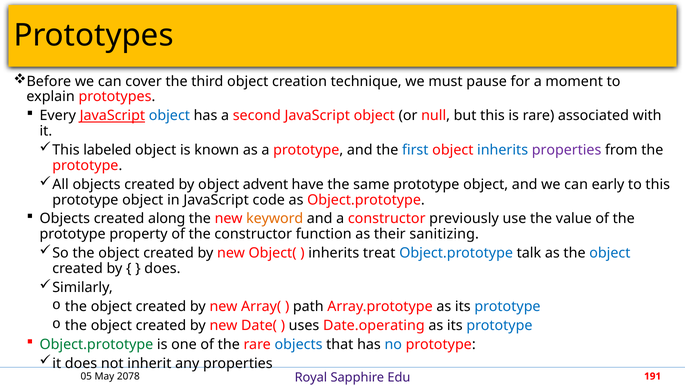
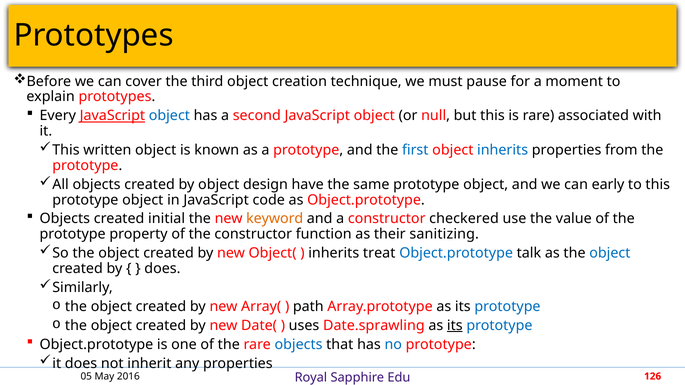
labeled: labeled -> written
properties at (567, 150) colour: purple -> black
advent: advent -> design
along: along -> initial
previously: previously -> checkered
Date.operating: Date.operating -> Date.sprawling
its at (455, 326) underline: none -> present
Object.prototype at (96, 345) colour: green -> black
2078: 2078 -> 2016
191: 191 -> 126
